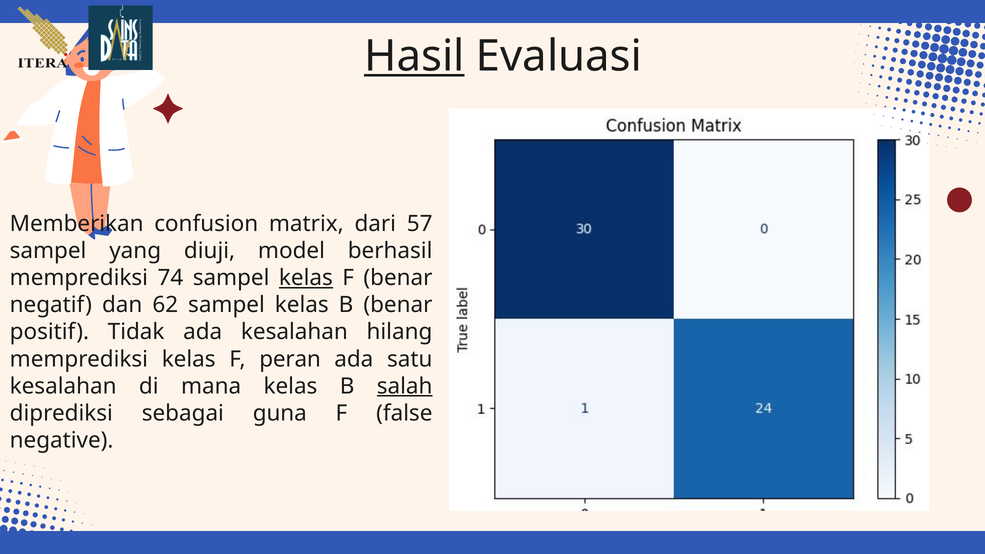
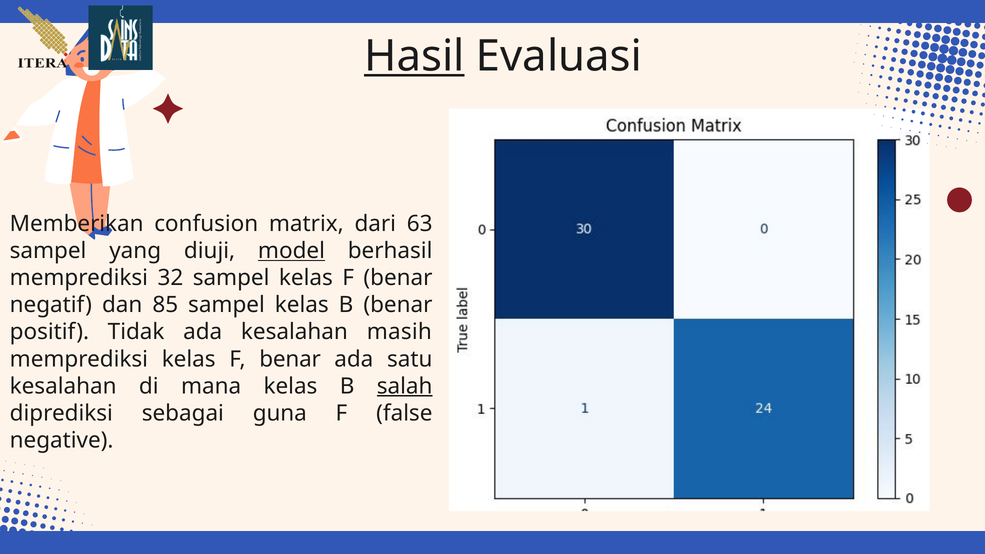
57: 57 -> 63
model underline: none -> present
74: 74 -> 32
kelas at (306, 278) underline: present -> none
62: 62 -> 85
hilang: hilang -> masih
memprediksi kelas F peran: peran -> benar
